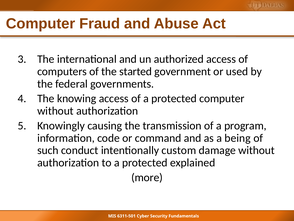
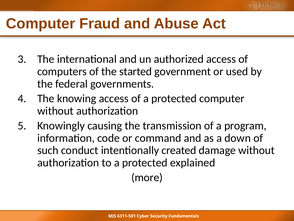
being: being -> down
custom: custom -> created
